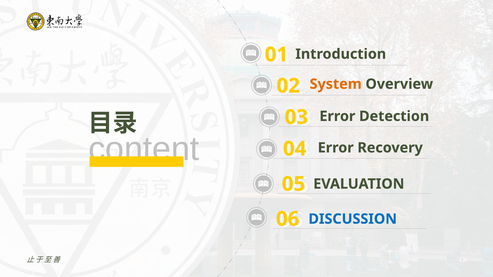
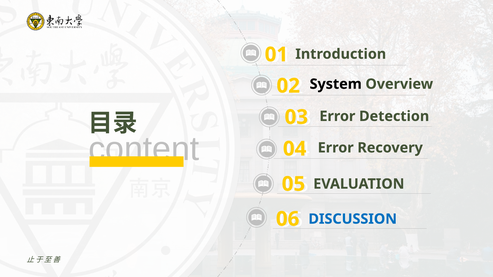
System colour: orange -> black
